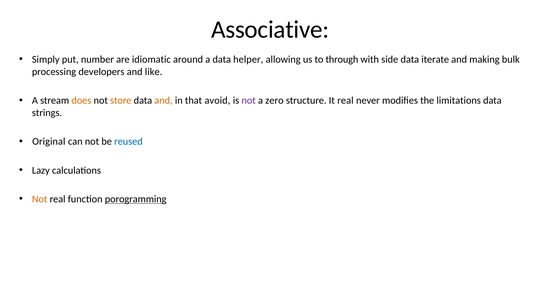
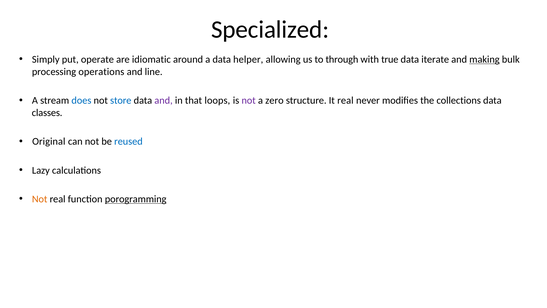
Associative: Associative -> Specialized
number: number -> operate
side: side -> true
making underline: none -> present
developers: developers -> operations
like: like -> line
does colour: orange -> blue
store colour: orange -> blue
and at (164, 100) colour: orange -> purple
avoid: avoid -> loops
limitations: limitations -> collections
strings: strings -> classes
